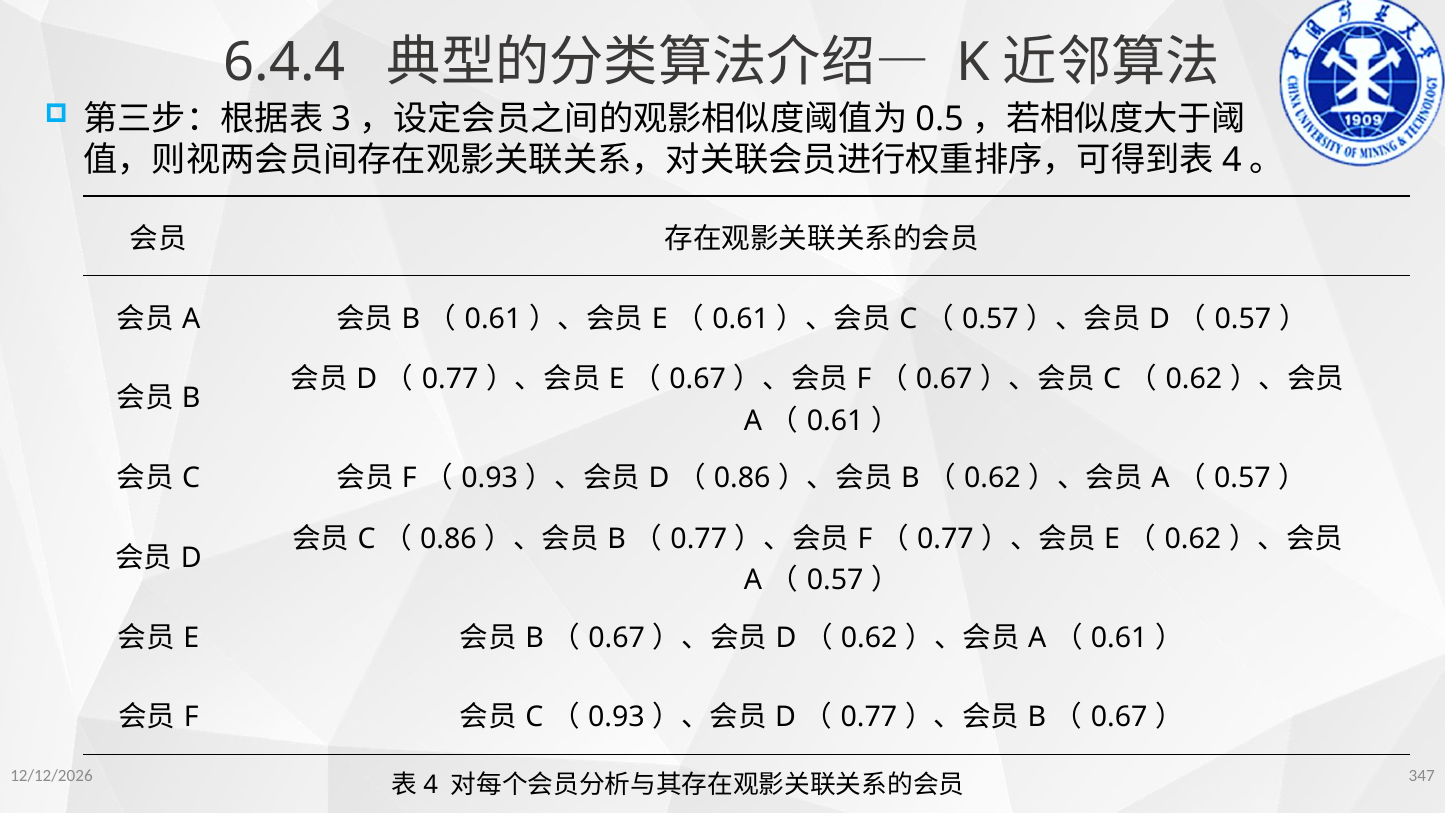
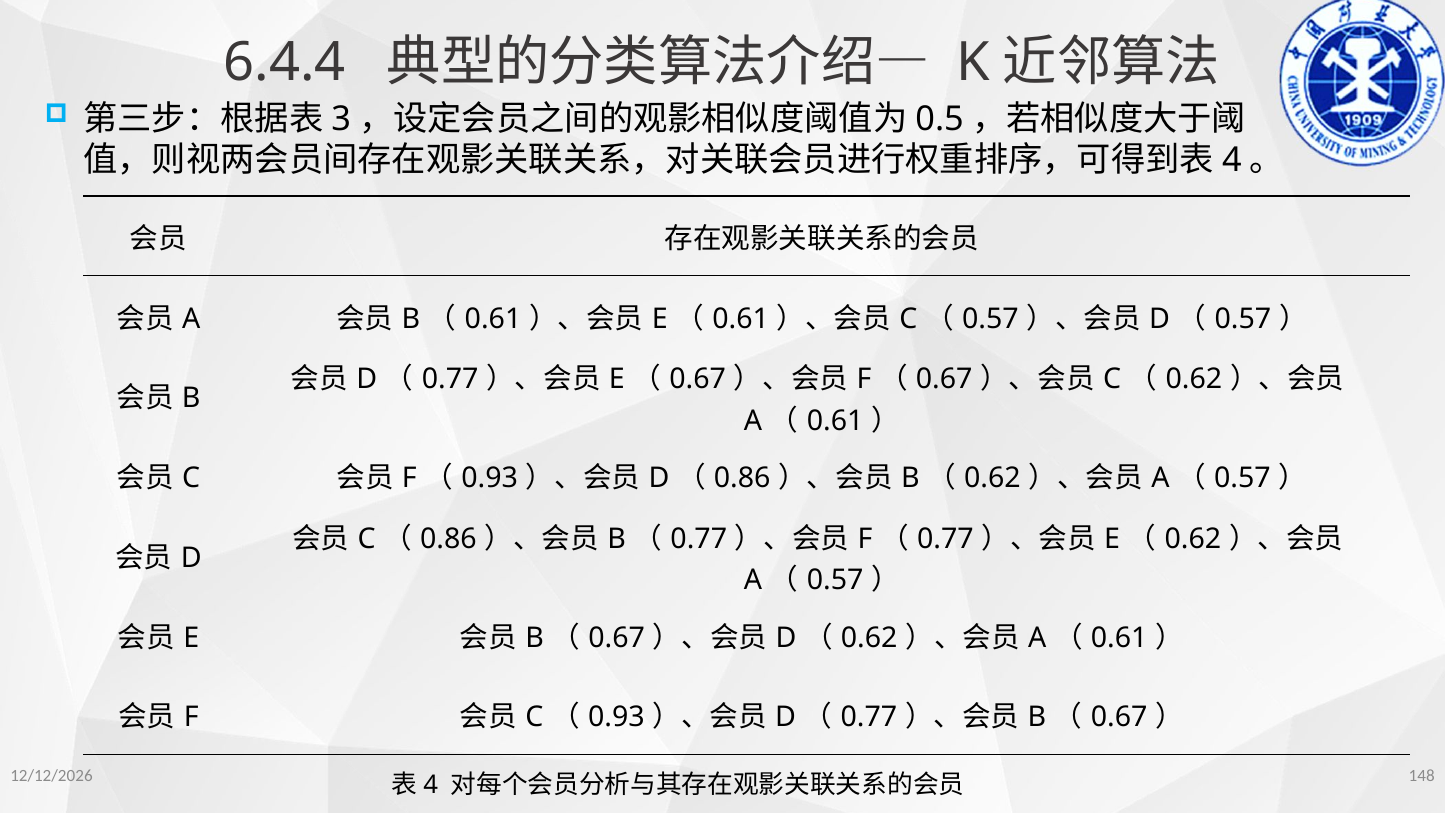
347: 347 -> 148
